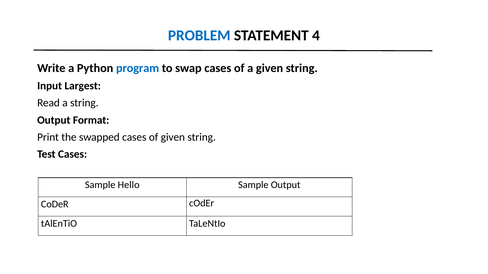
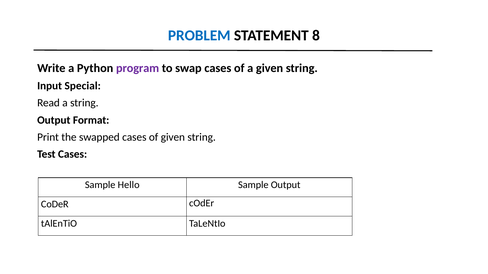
4: 4 -> 8
program colour: blue -> purple
Largest: Largest -> Special
